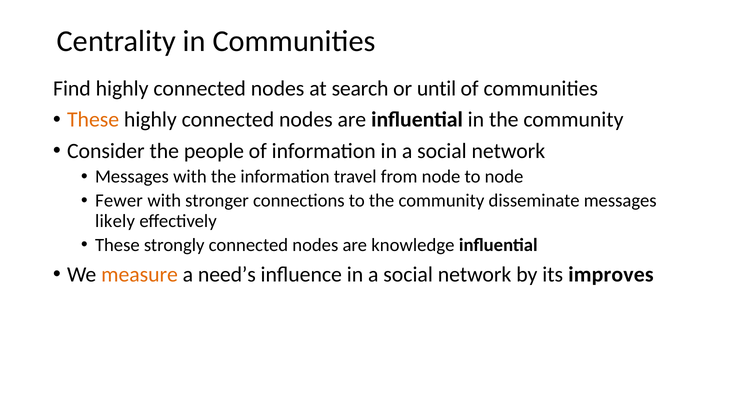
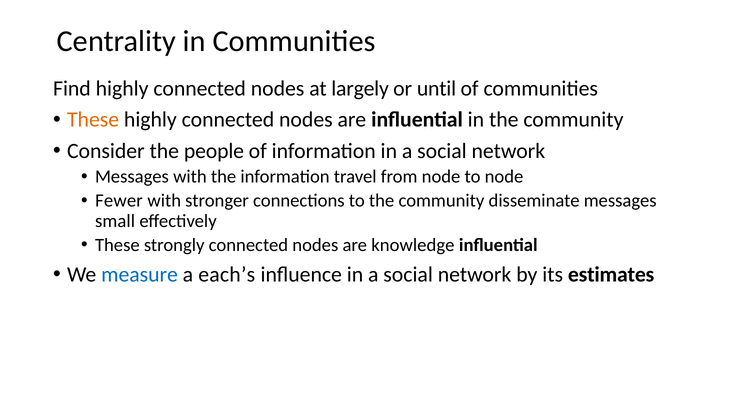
search: search -> largely
likely: likely -> small
measure colour: orange -> blue
need’s: need’s -> each’s
improves: improves -> estimates
